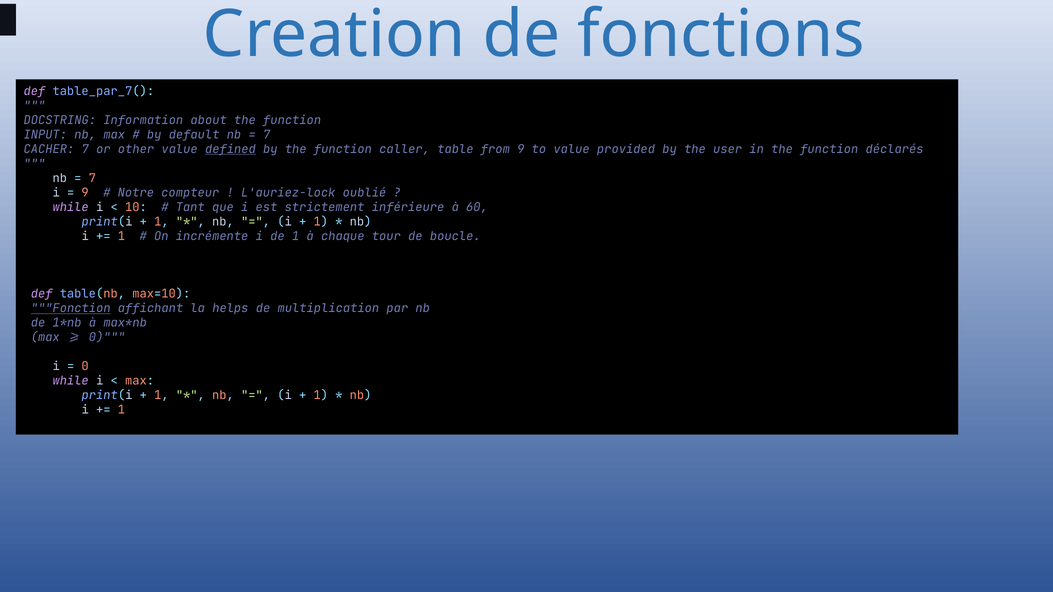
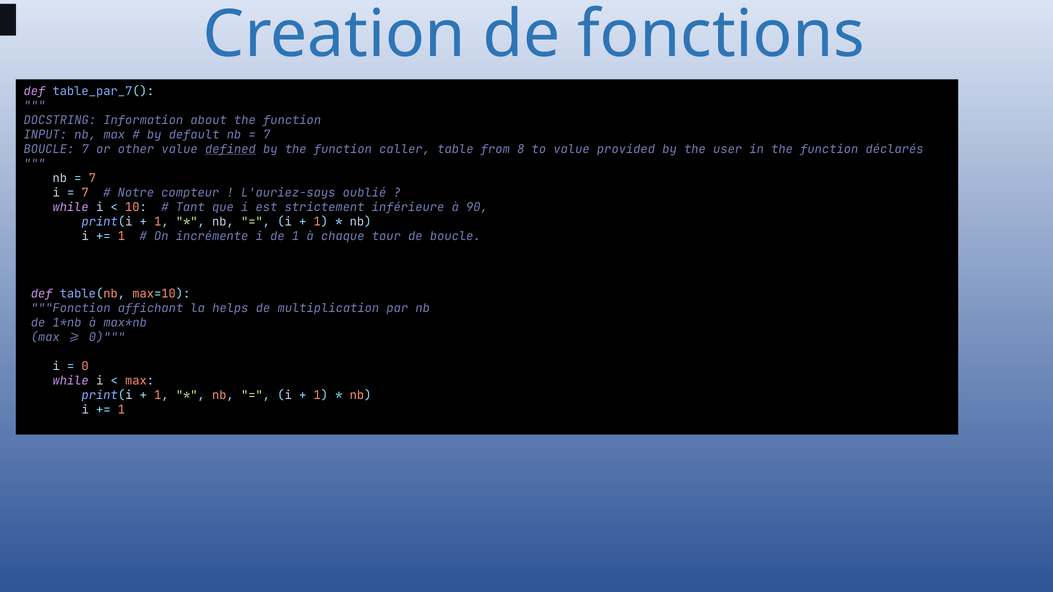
CACHER at (49, 149): CACHER -> BOUCLE
from 9: 9 -> 8
9 at (85, 193): 9 -> 7
L'auriez-lock: L'auriez-lock -> L'auriez-says
60: 60 -> 90
Fonction underline: present -> none
